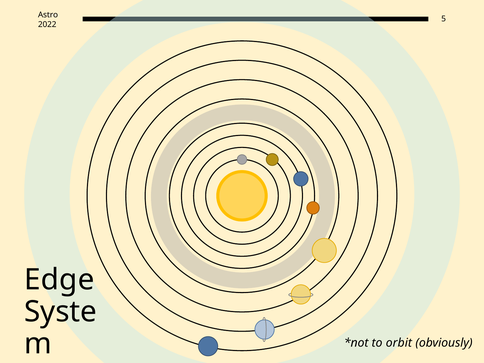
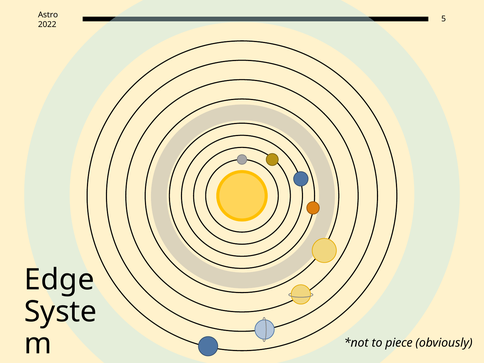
orbit: orbit -> piece
